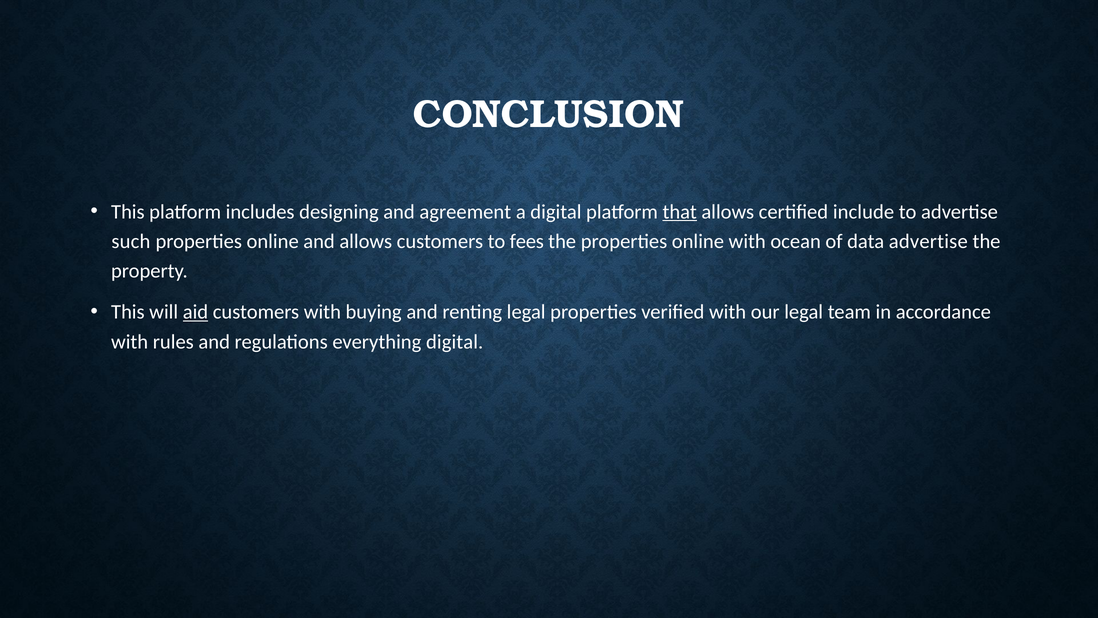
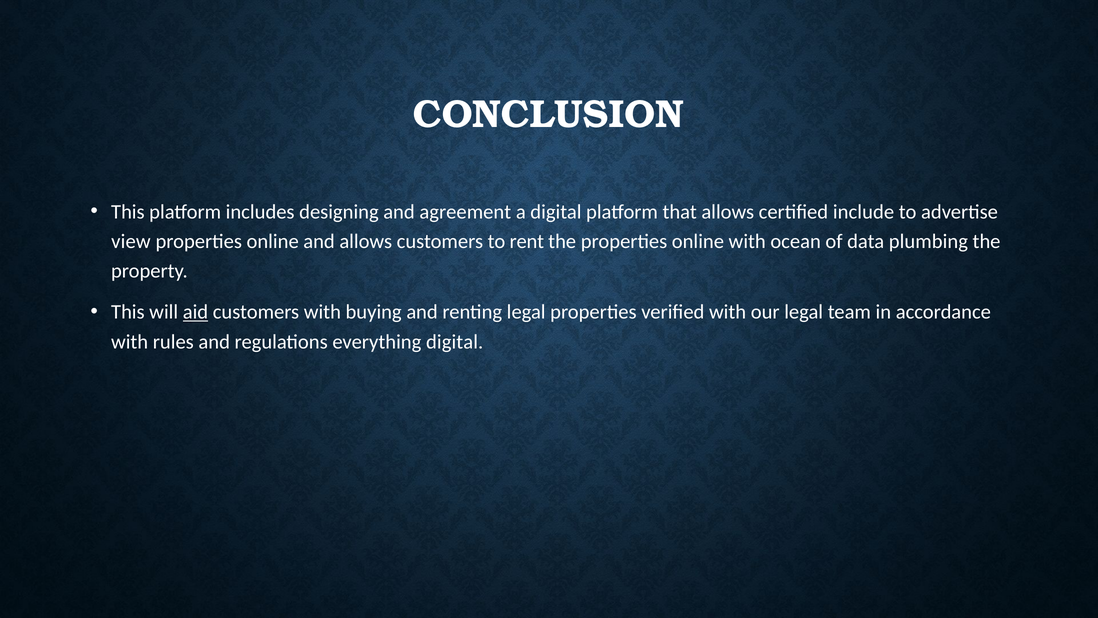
that underline: present -> none
such: such -> view
fees: fees -> rent
data advertise: advertise -> plumbing
